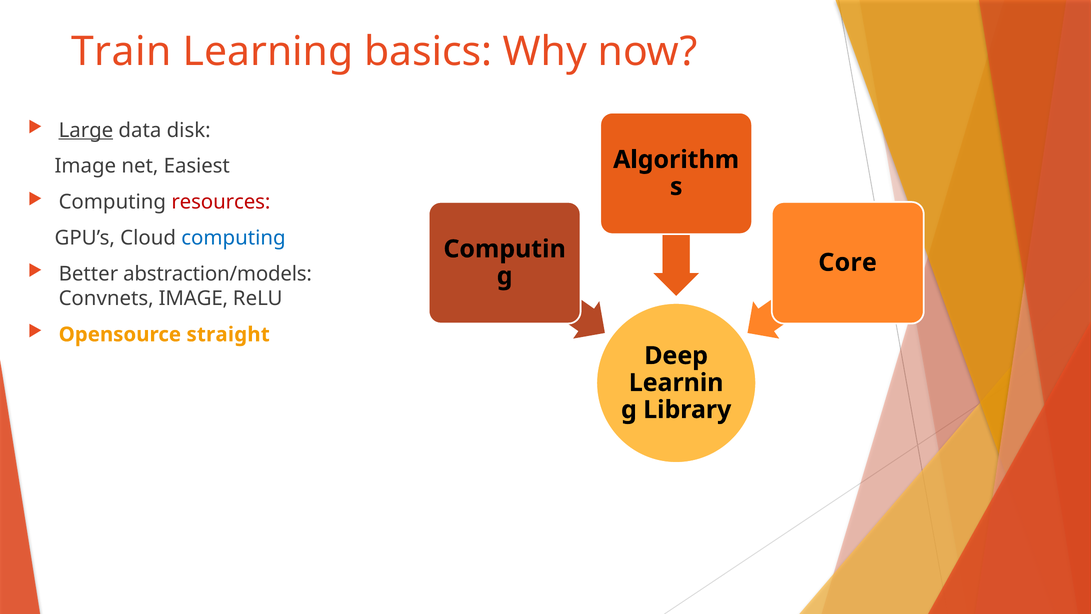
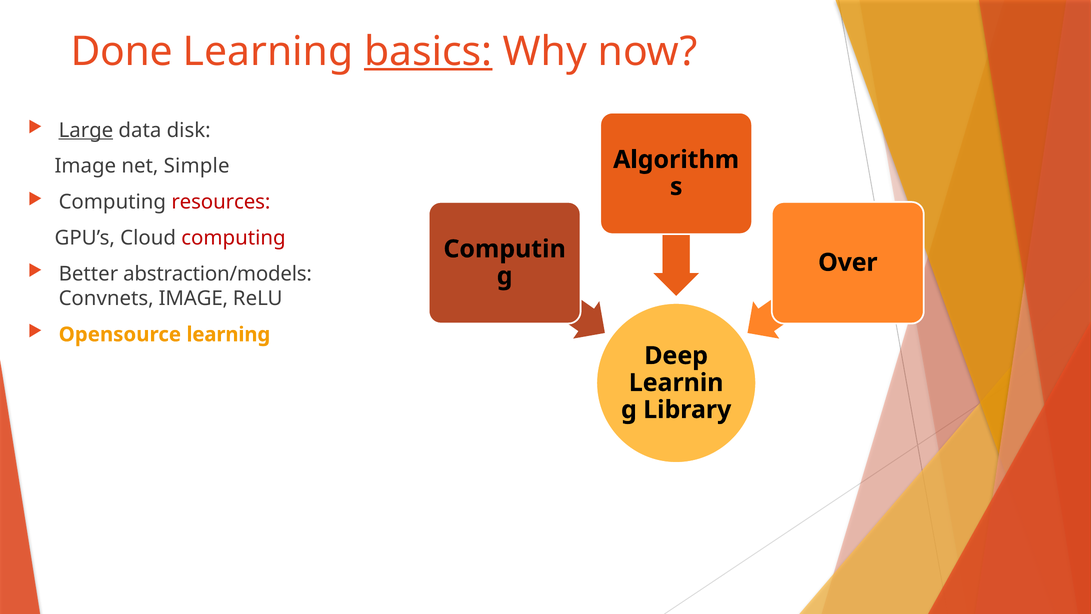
Train: Train -> Done
basics underline: none -> present
Easiest: Easiest -> Simple
computing at (233, 238) colour: blue -> red
Core: Core -> Over
Opensource straight: straight -> learning
